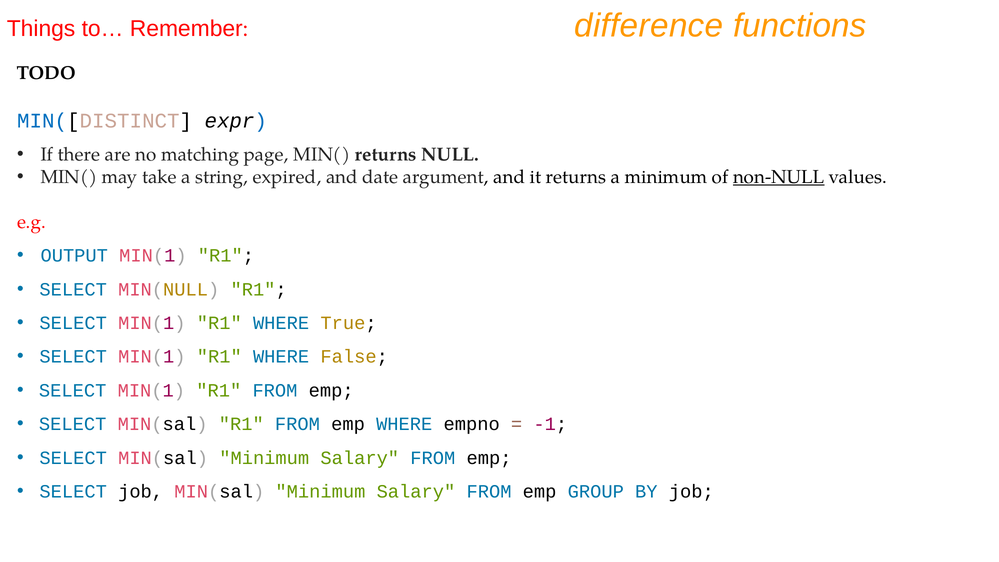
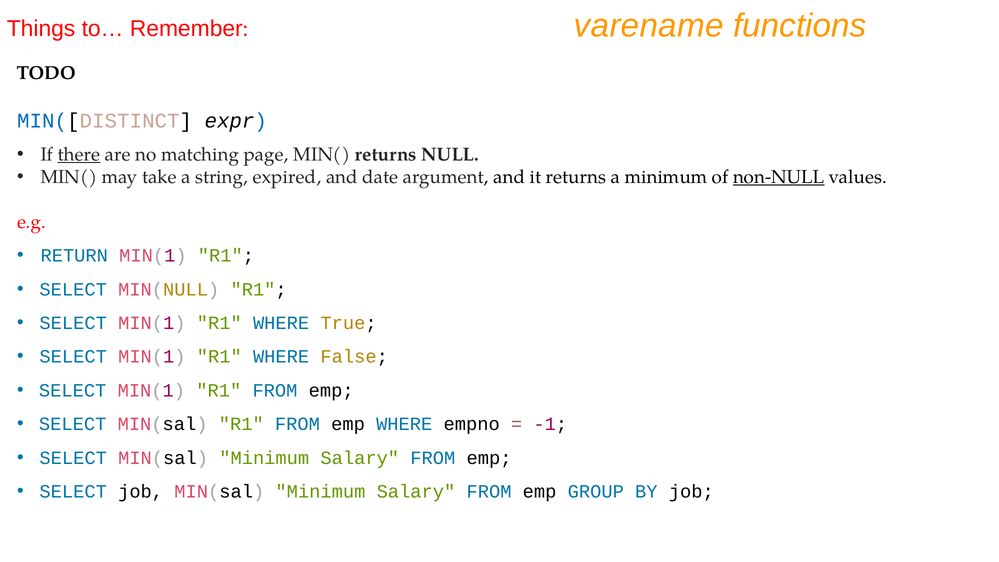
difference: difference -> varename
there underline: none -> present
OUTPUT: OUTPUT -> RETURN
